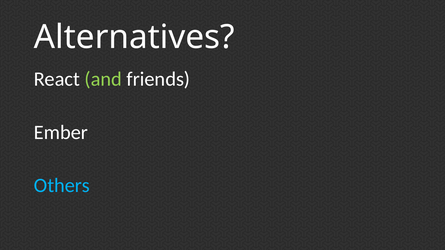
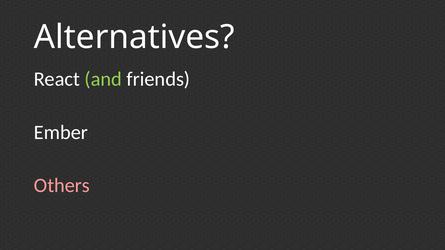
Others colour: light blue -> pink
